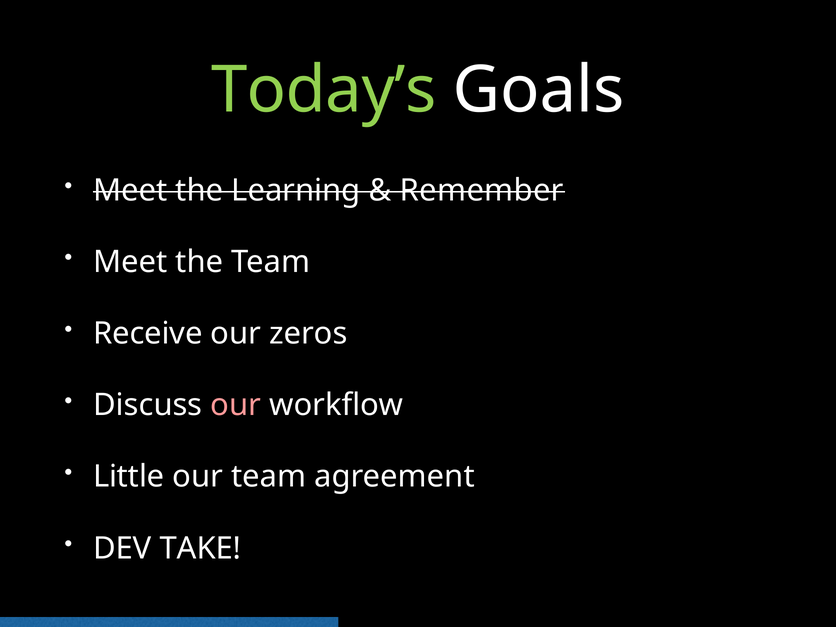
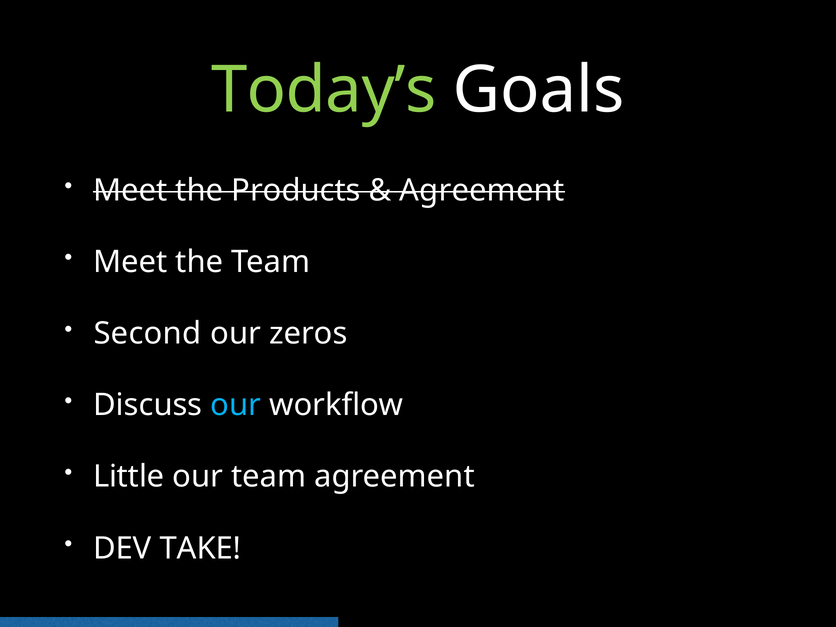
Learning: Learning -> Products
Remember at (482, 191): Remember -> Agreement
Receive: Receive -> Second
our at (236, 405) colour: pink -> light blue
